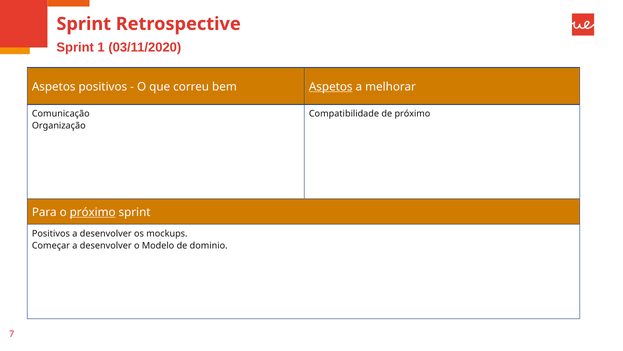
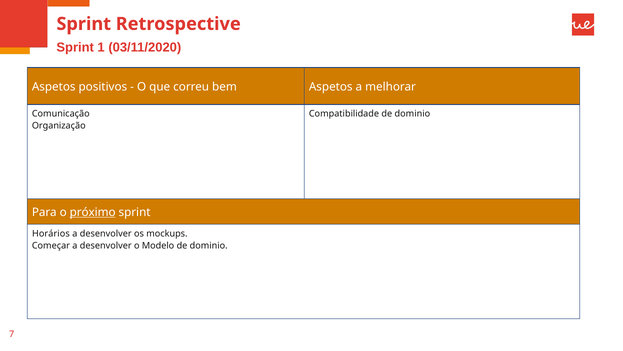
Aspetos at (331, 87) underline: present -> none
Compatibilidade de próximo: próximo -> dominio
Positivos at (51, 233): Positivos -> Horários
